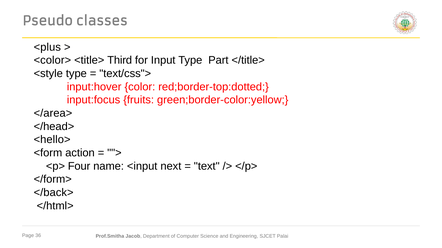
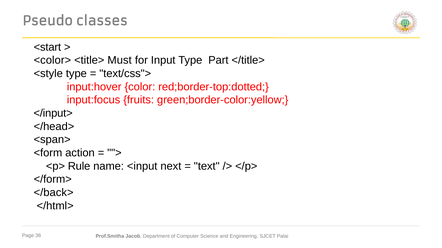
<plus: <plus -> <start
Third: Third -> Must
</area>: </area> -> </input>
<hello>: <hello> -> <span>
Four: Four -> Rule
